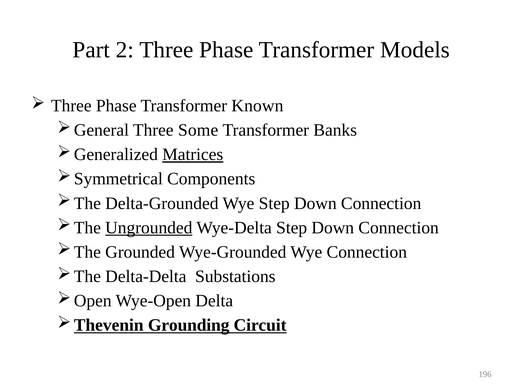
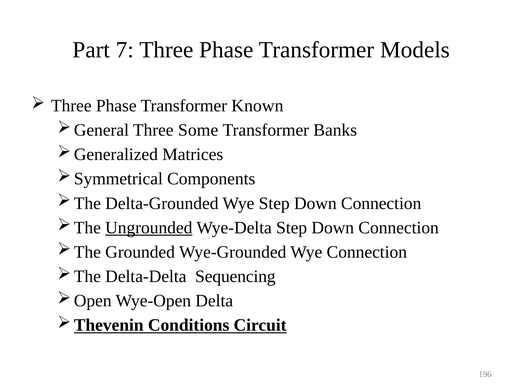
2: 2 -> 7
Matrices underline: present -> none
Substations: Substations -> Sequencing
Grounding: Grounding -> Conditions
